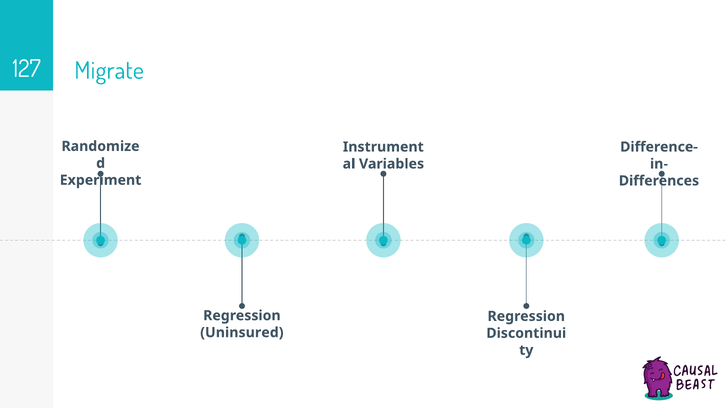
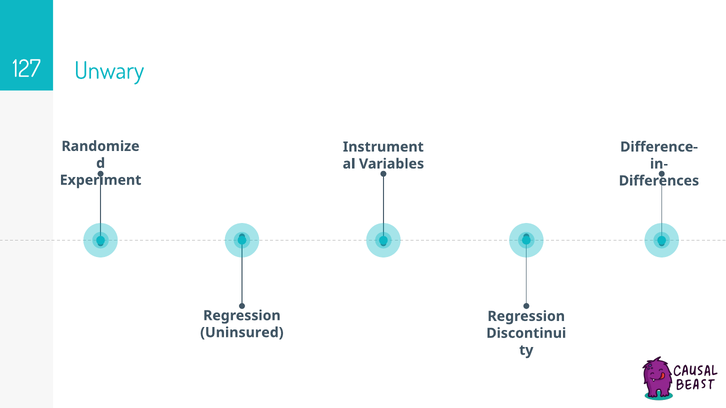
Migrate: Migrate -> Unwary
